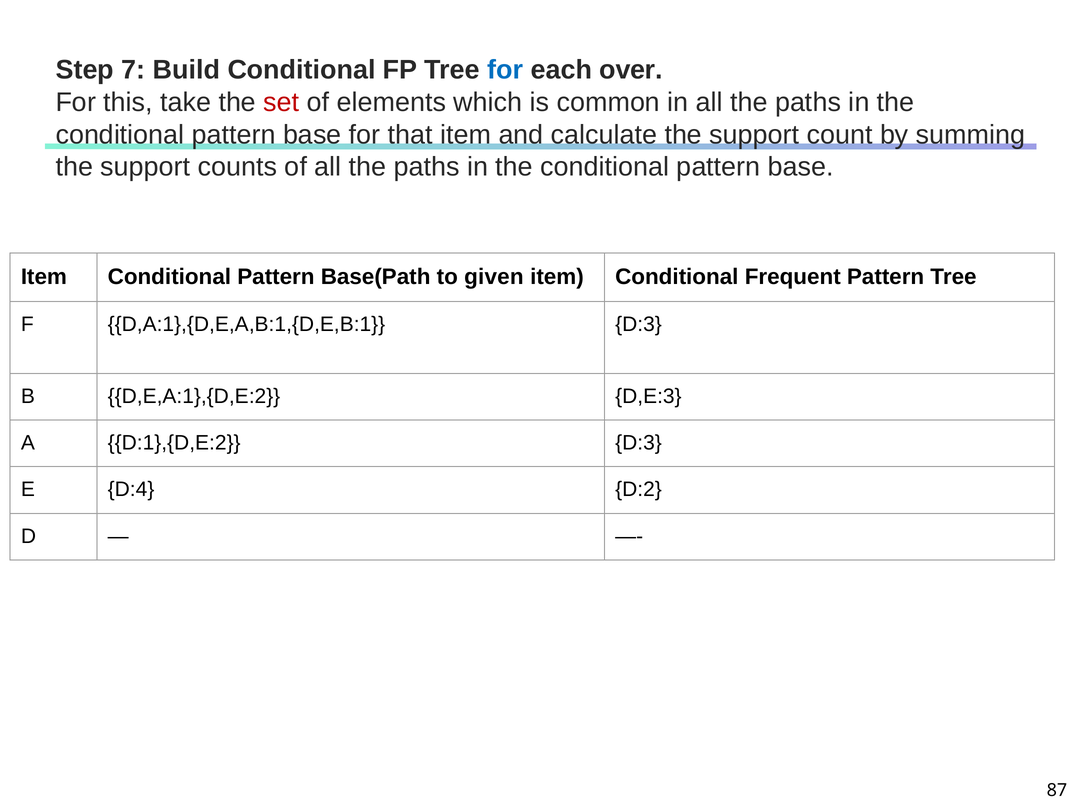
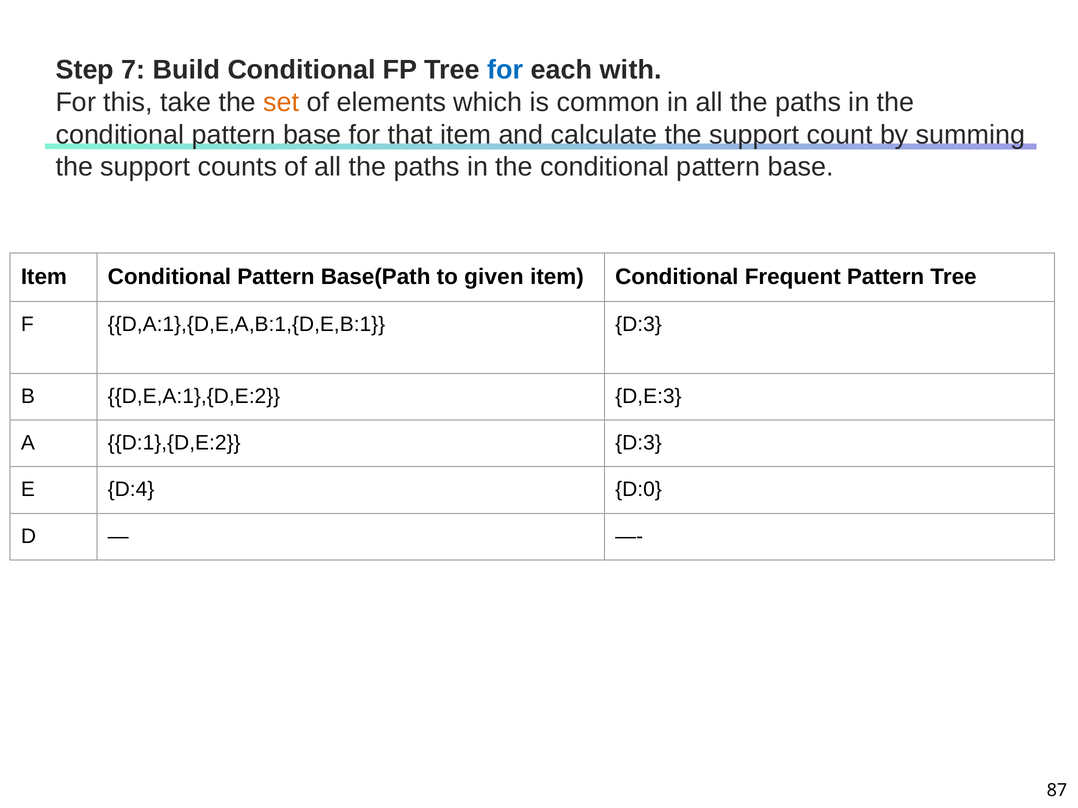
over: over -> with
set colour: red -> orange
D:2: D:2 -> D:0
